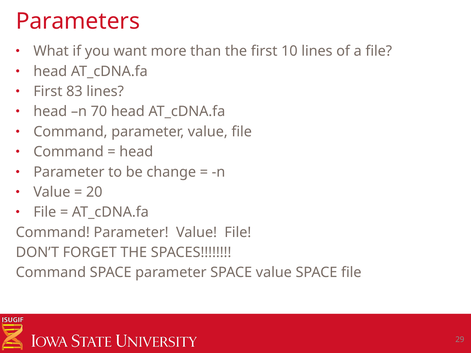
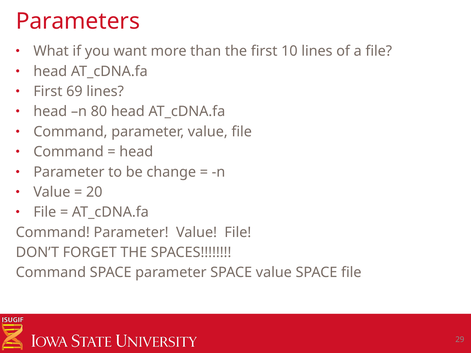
83: 83 -> 69
70: 70 -> 80
